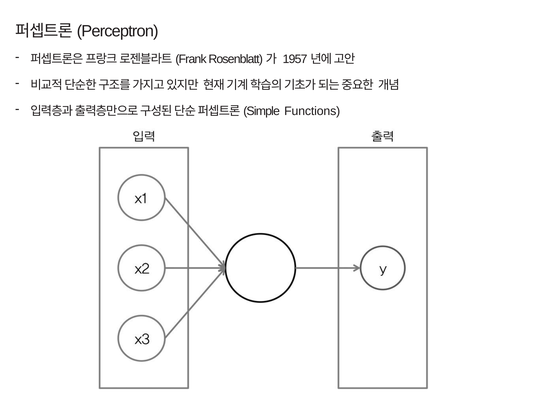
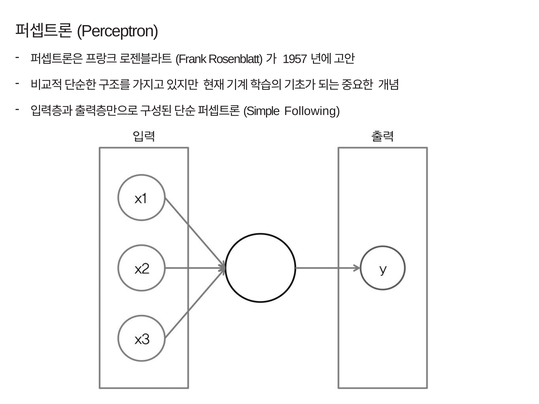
Functions: Functions -> Following
